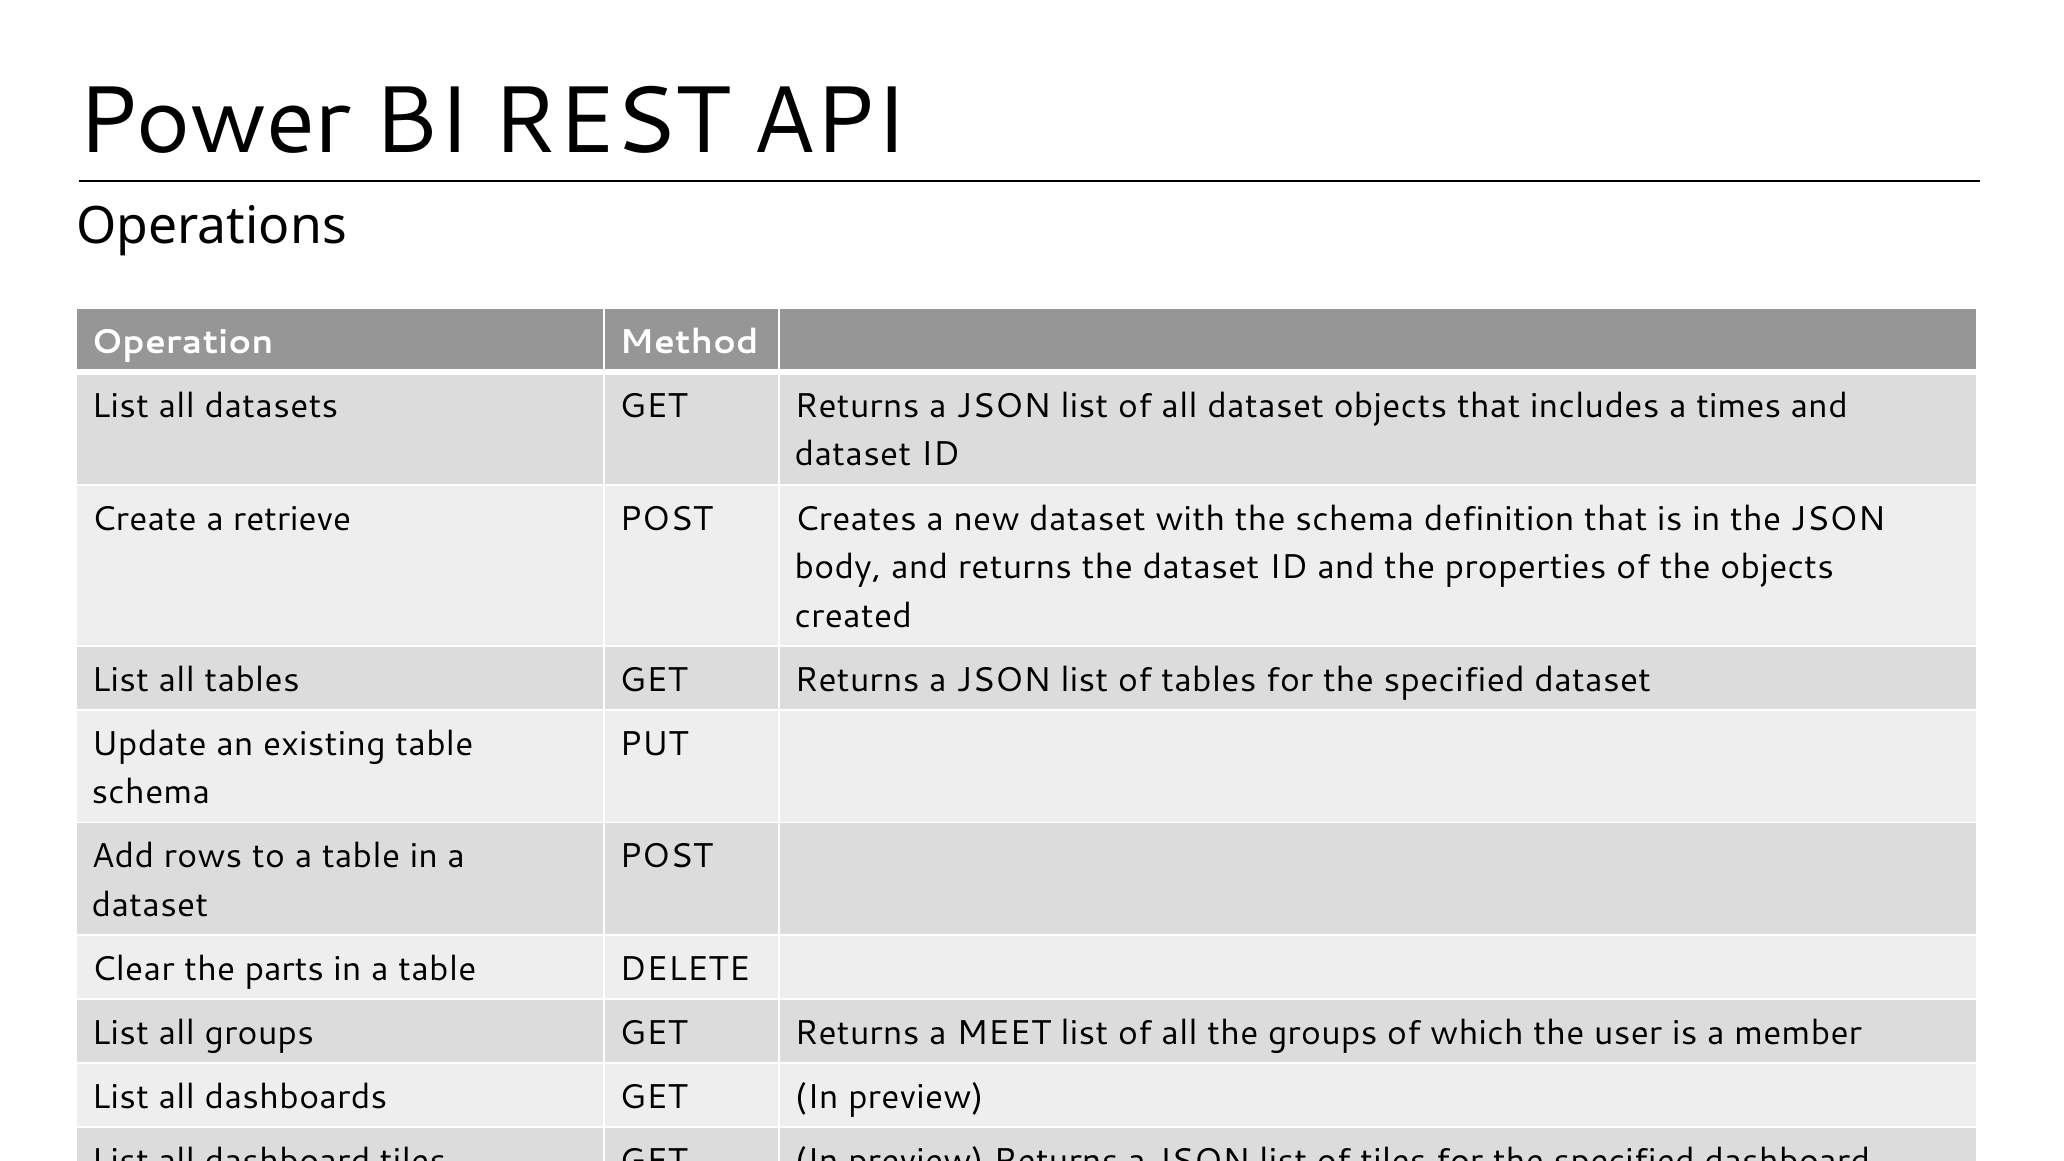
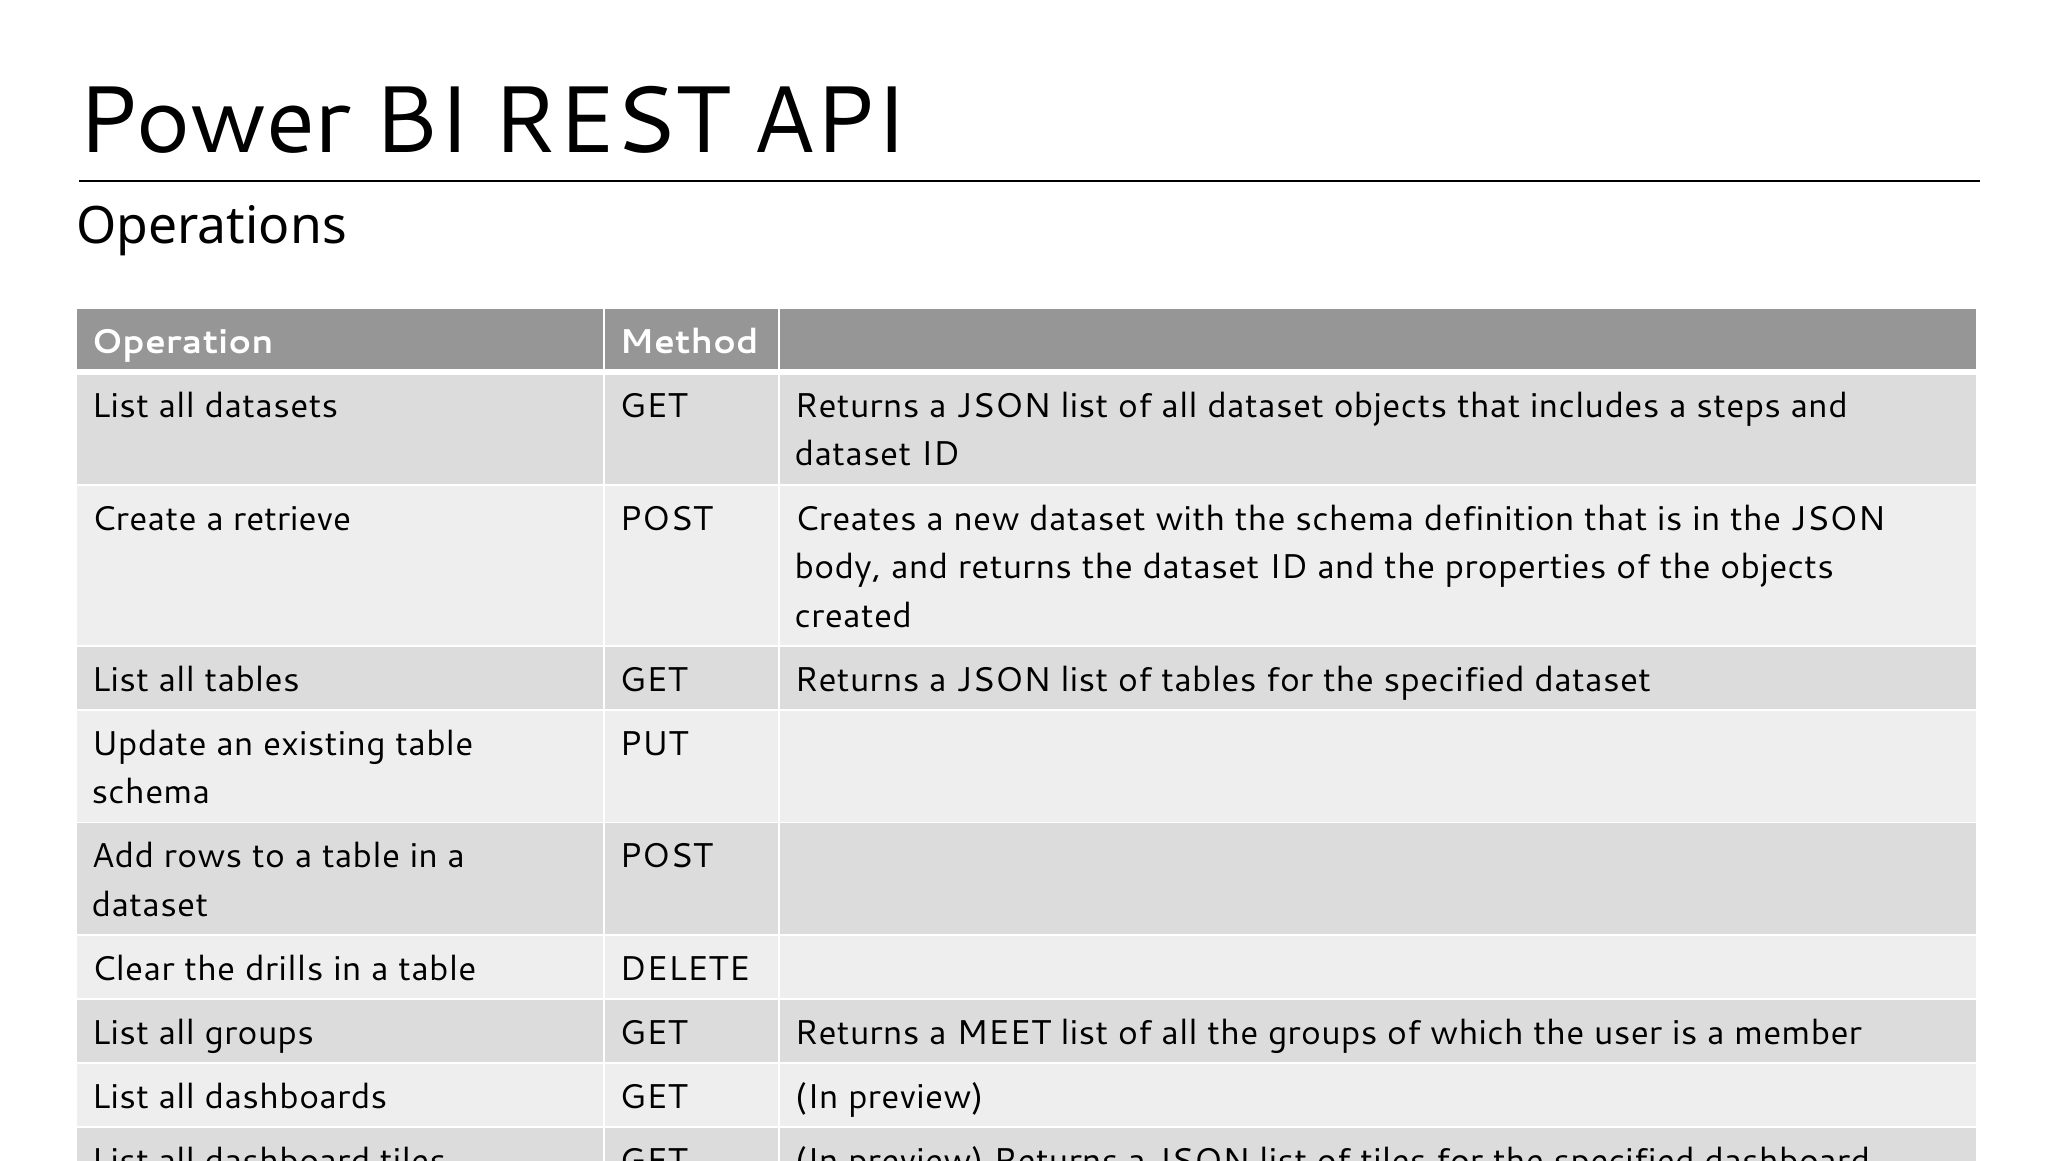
times: times -> steps
parts: parts -> drills
